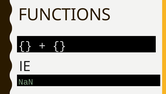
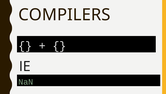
FUNCTIONS: FUNCTIONS -> COMPILERS
